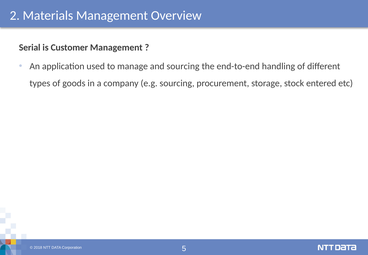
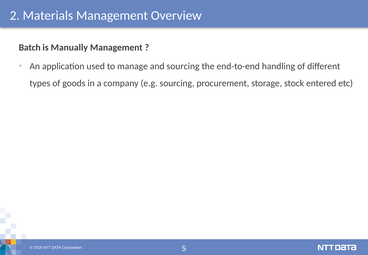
Serial: Serial -> Batch
Customer: Customer -> Manually
